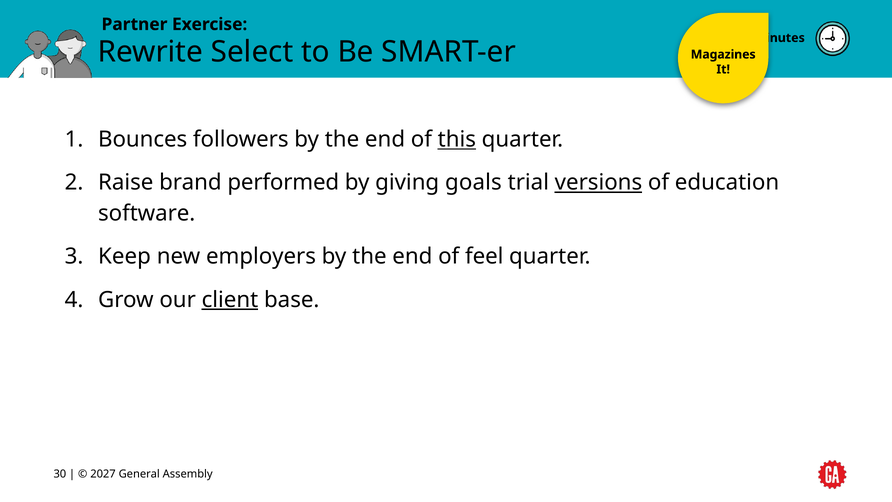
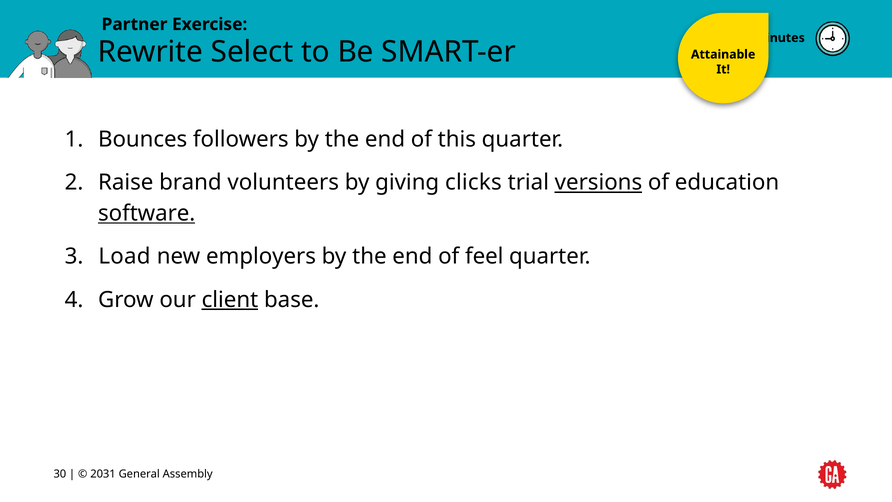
Magazines: Magazines -> Attainable
this underline: present -> none
performed: performed -> volunteers
goals: goals -> clicks
software underline: none -> present
Keep: Keep -> Load
2027: 2027 -> 2031
